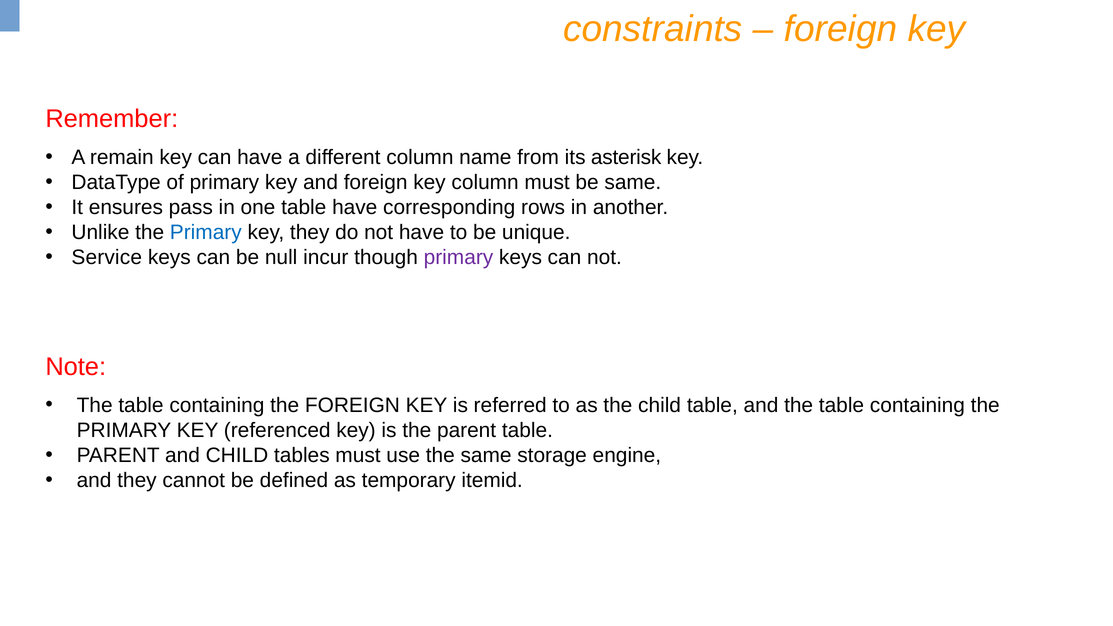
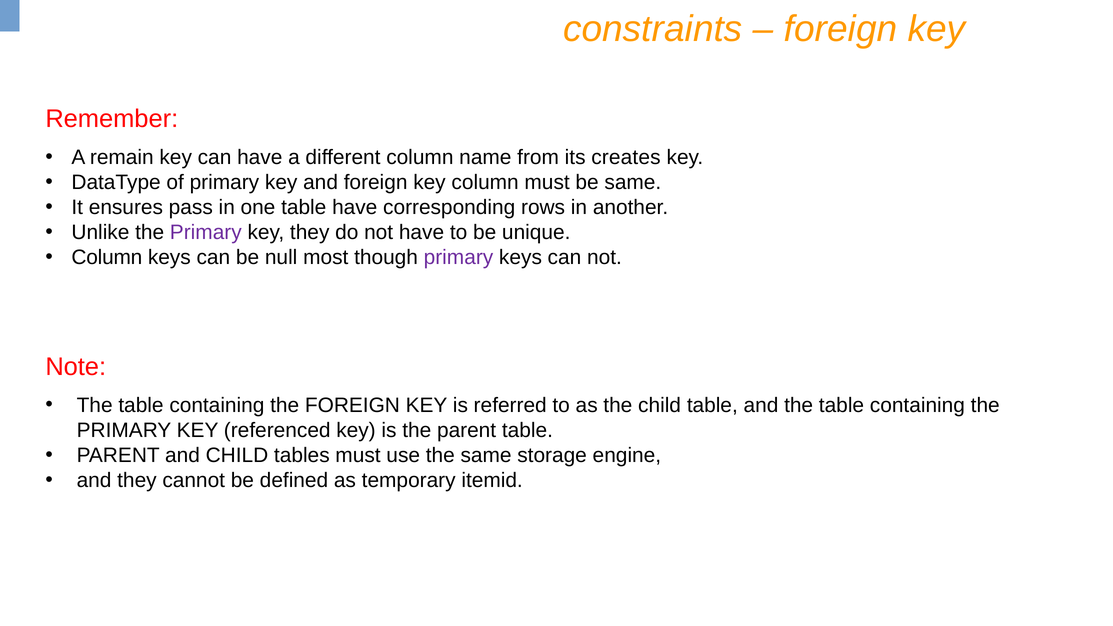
asterisk: asterisk -> creates
Primary at (206, 232) colour: blue -> purple
Service at (107, 258): Service -> Column
incur: incur -> most
